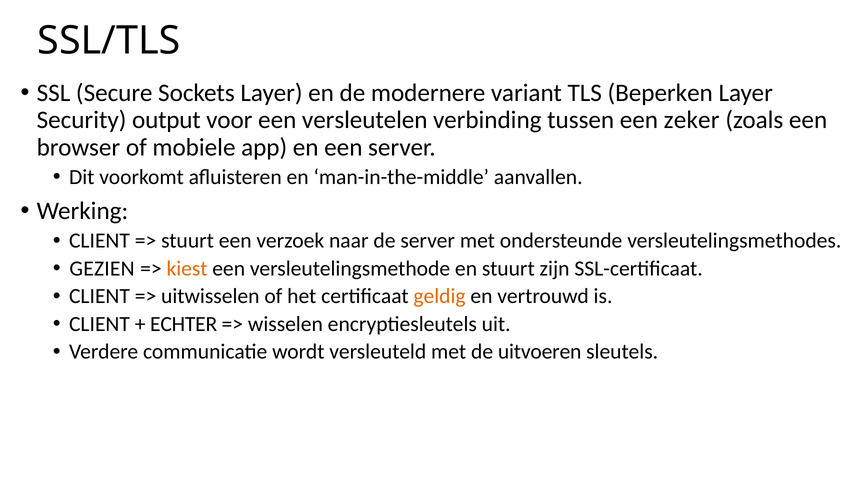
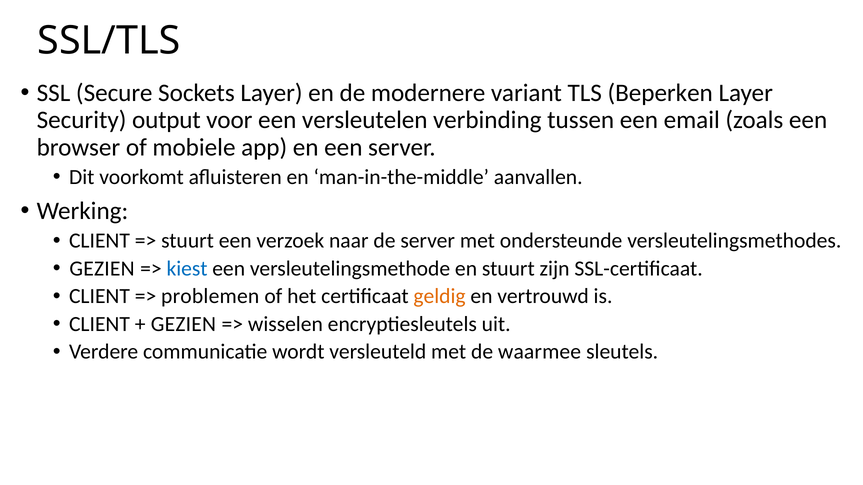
zeker: zeker -> email
kiest colour: orange -> blue
uitwisselen: uitwisselen -> problemen
ECHTER at (184, 324): ECHTER -> GEZIEN
uitvoeren: uitvoeren -> waarmee
